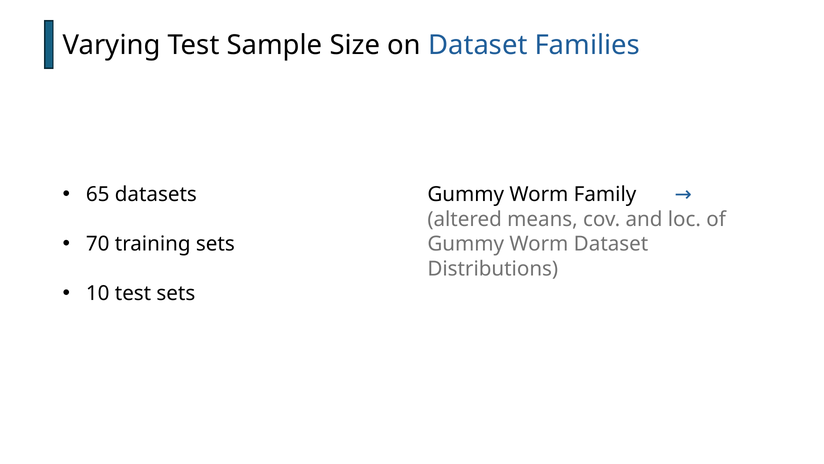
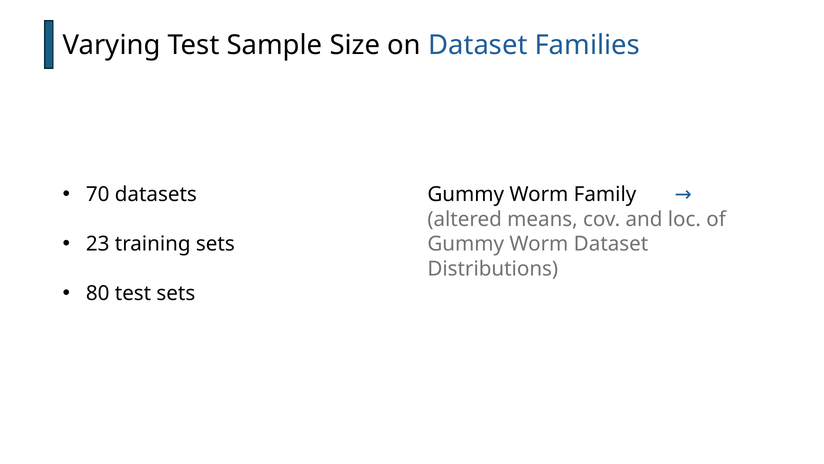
65: 65 -> 70
70: 70 -> 23
10: 10 -> 80
